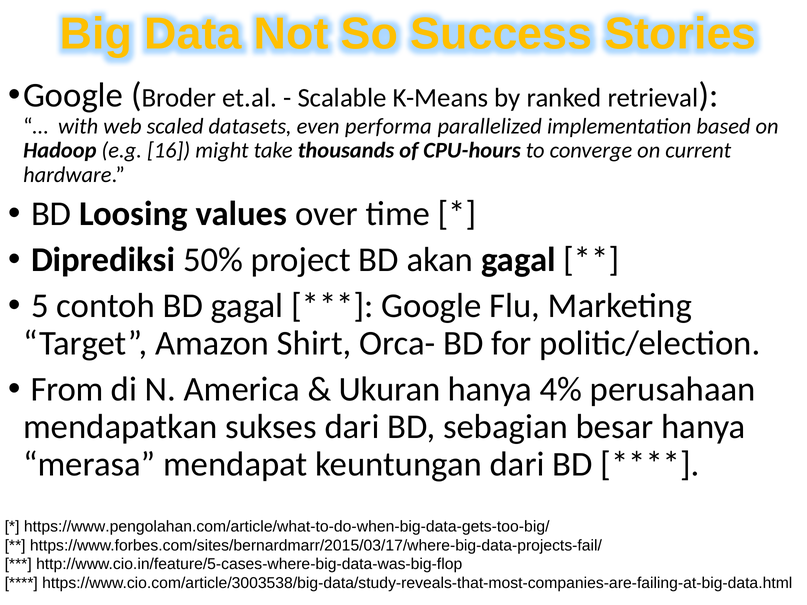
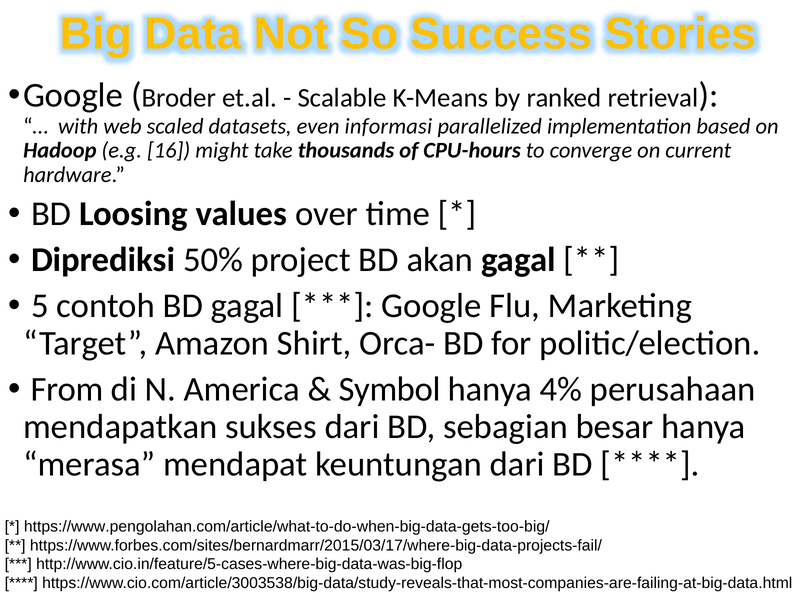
performa: performa -> informasi
Ukuran: Ukuran -> Symbol
